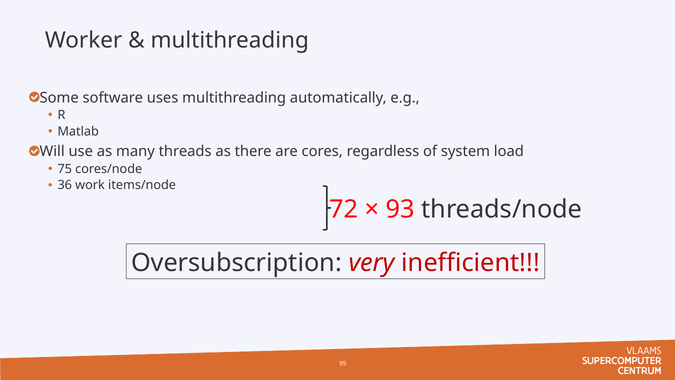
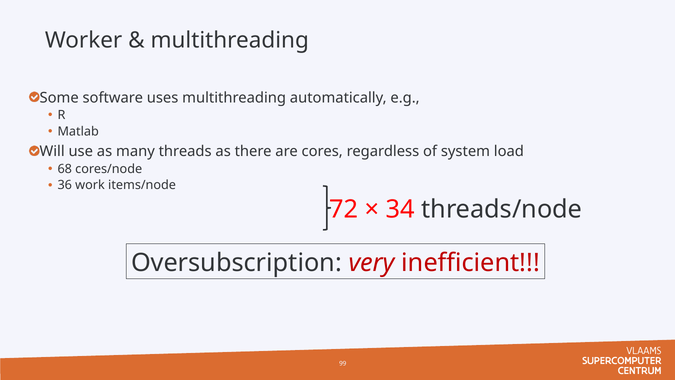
75: 75 -> 68
93: 93 -> 34
